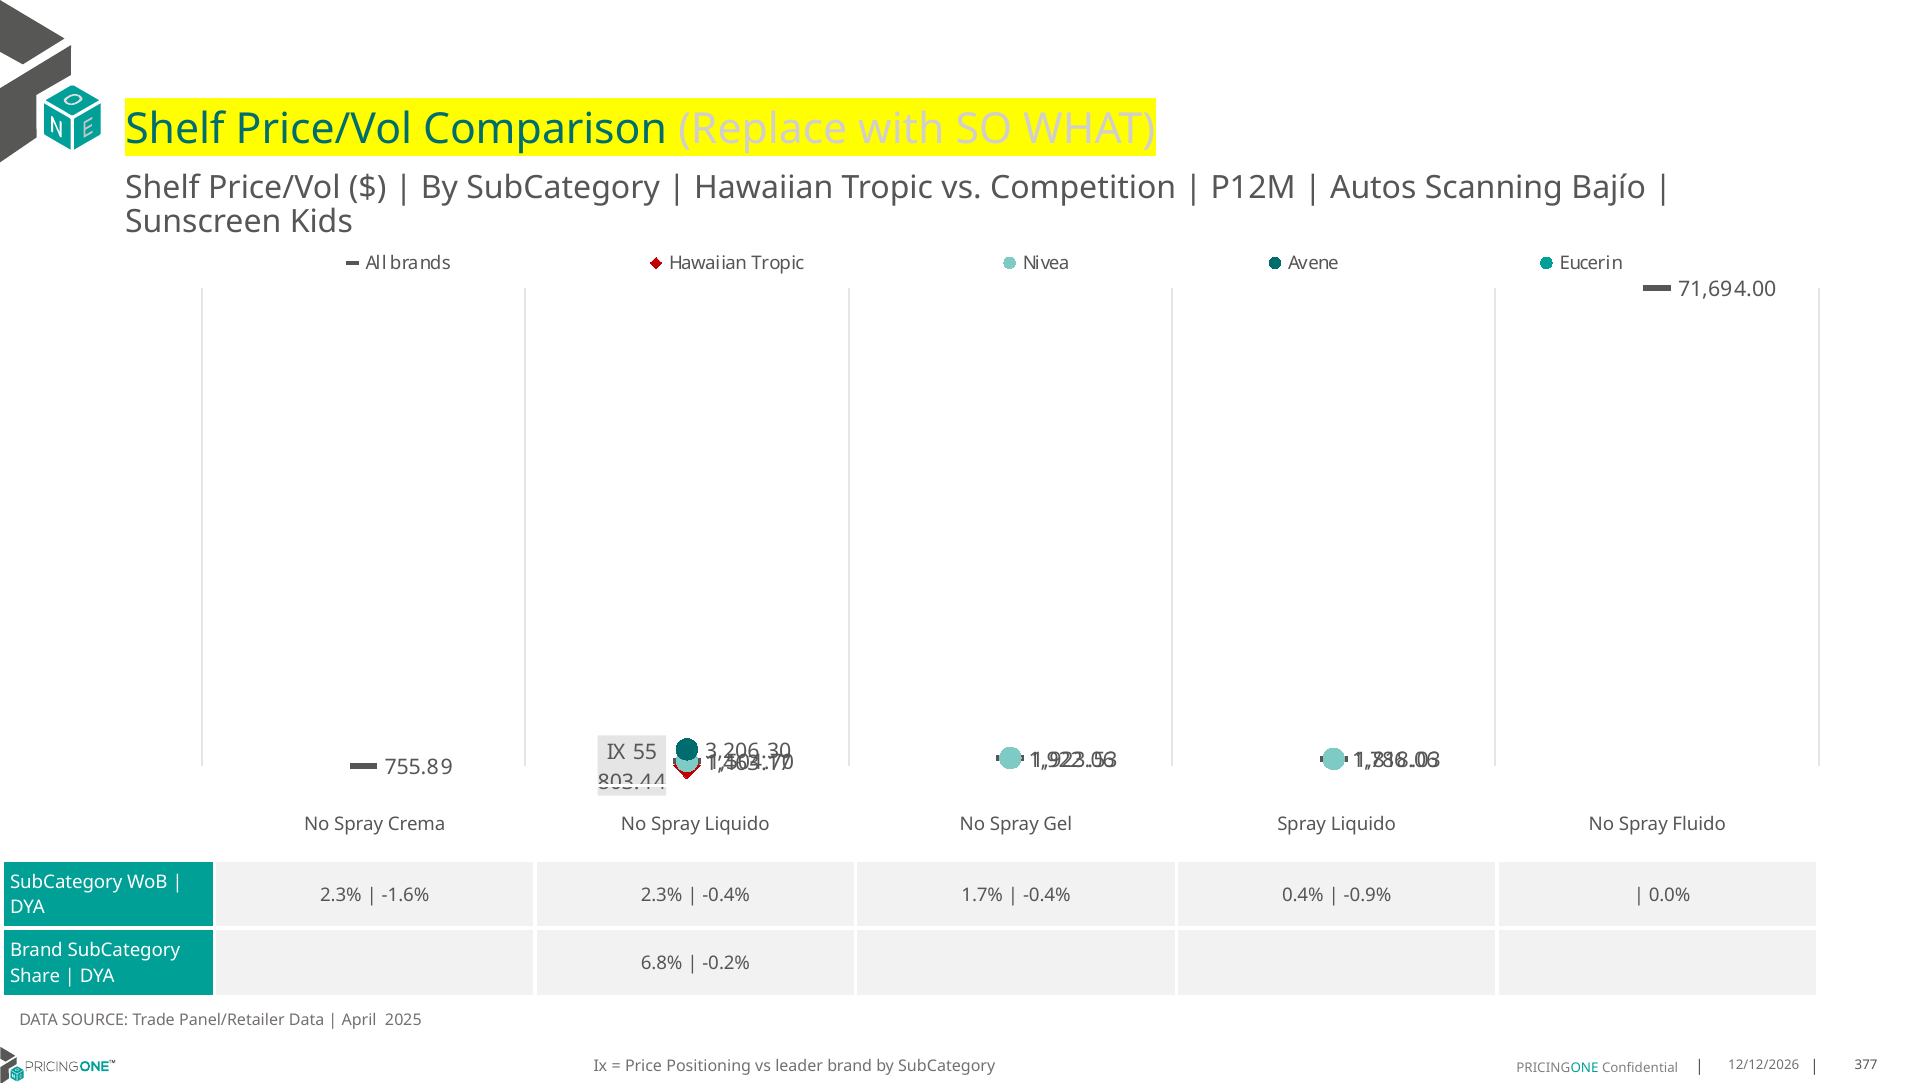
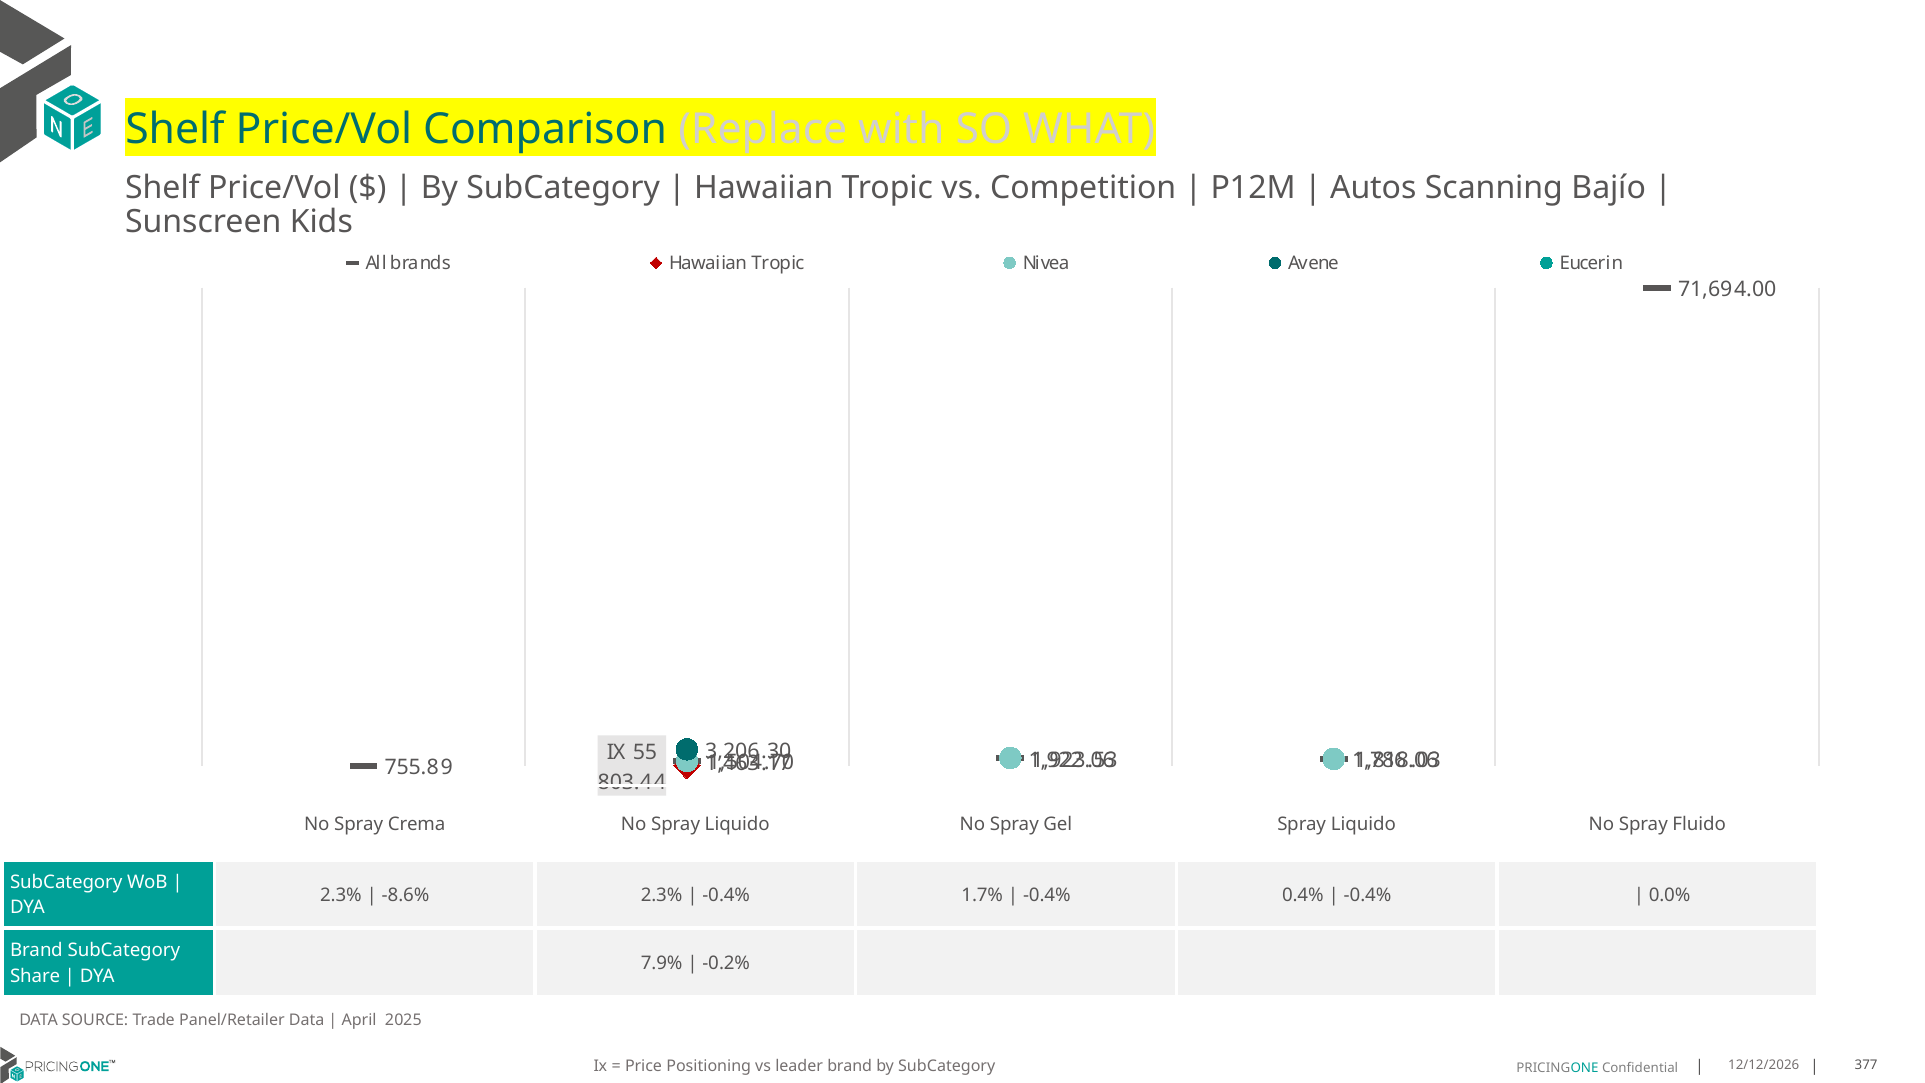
-1.6%: -1.6% -> -8.6%
-0.9% at (1368, 895): -0.9% -> -0.4%
6.8%: 6.8% -> 7.9%
